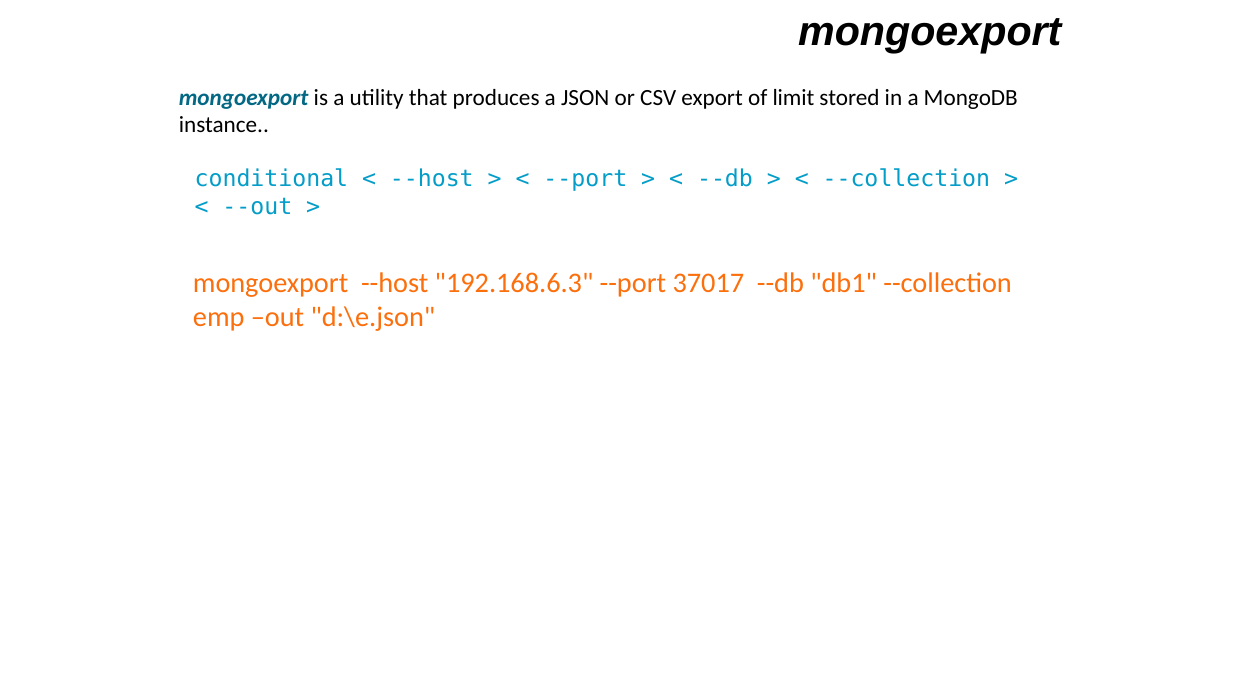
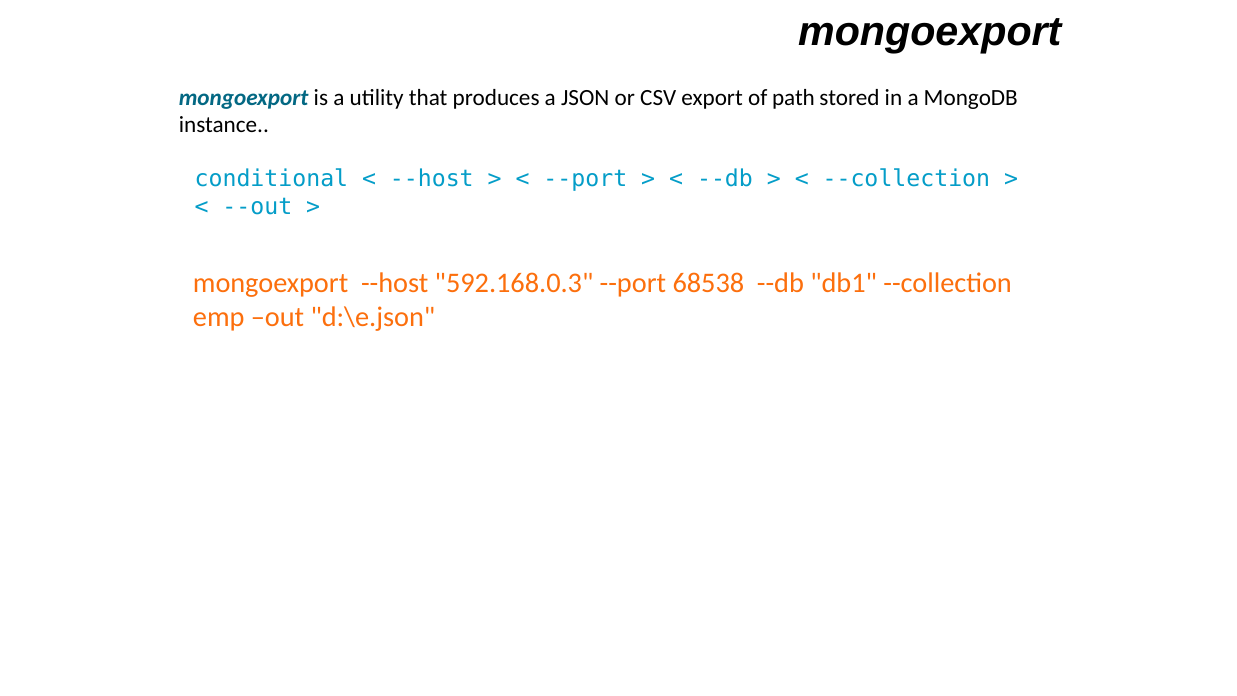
limit: limit -> path
192.168.6.3: 192.168.6.3 -> 592.168.0.3
37017: 37017 -> 68538
